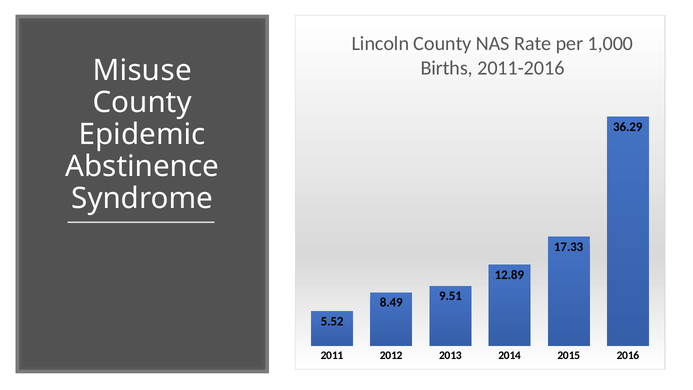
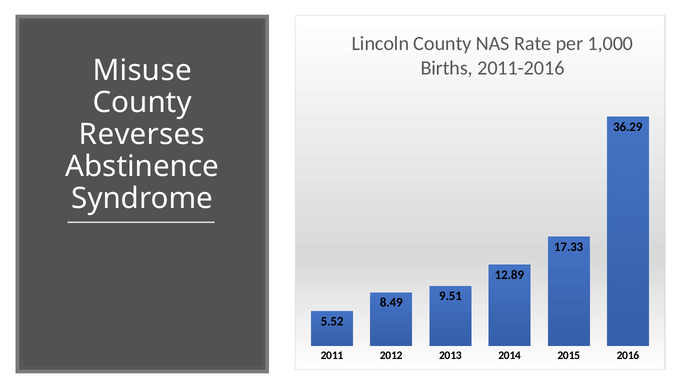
Epidemic: Epidemic -> Reverses
